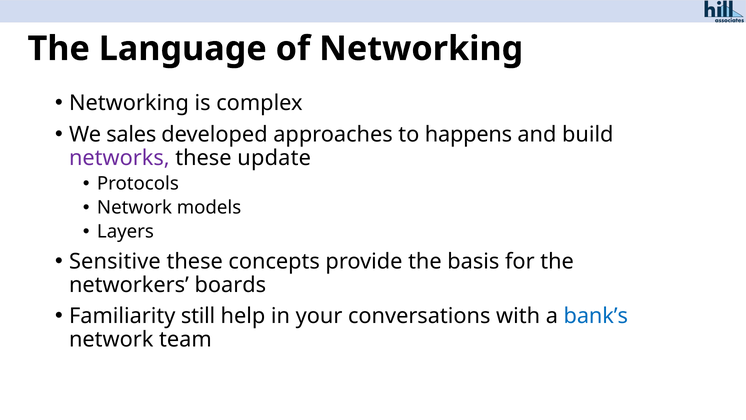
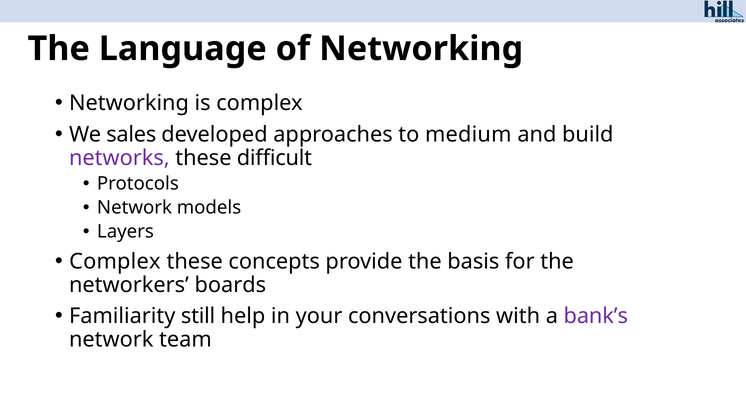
happens: happens -> medium
update: update -> difficult
Sensitive at (115, 261): Sensitive -> Complex
bank’s colour: blue -> purple
